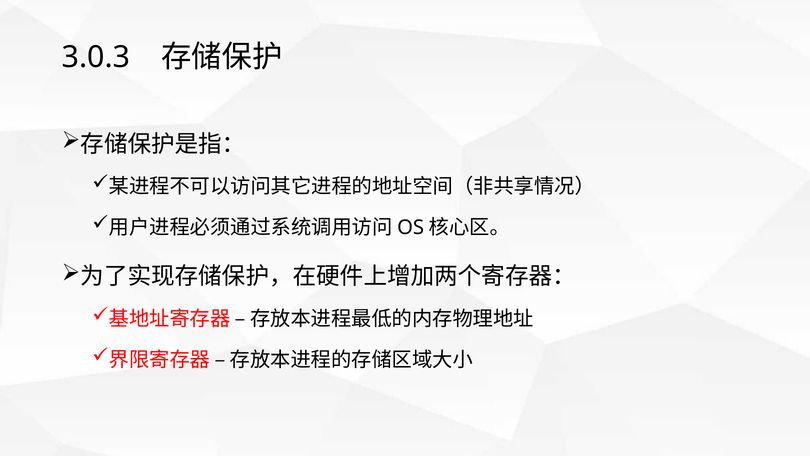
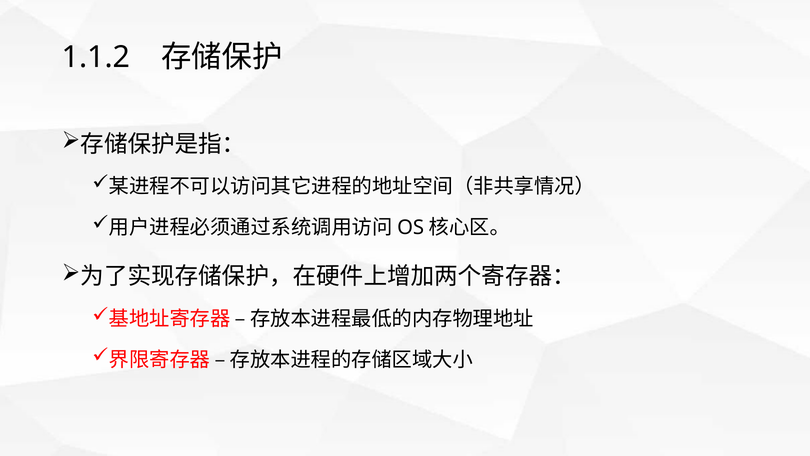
3.0.3: 3.0.3 -> 1.1.2
